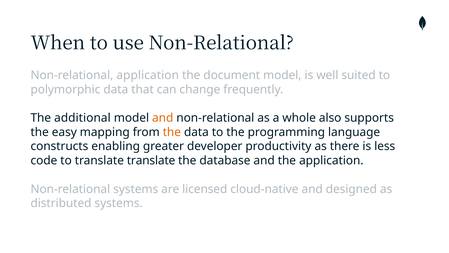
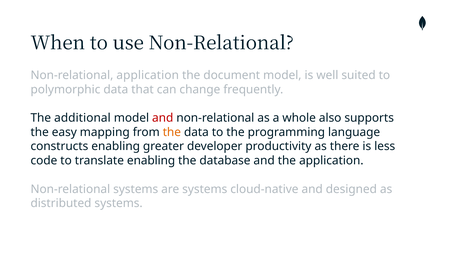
and at (163, 118) colour: orange -> red
translate translate: translate -> enabling
are licensed: licensed -> systems
